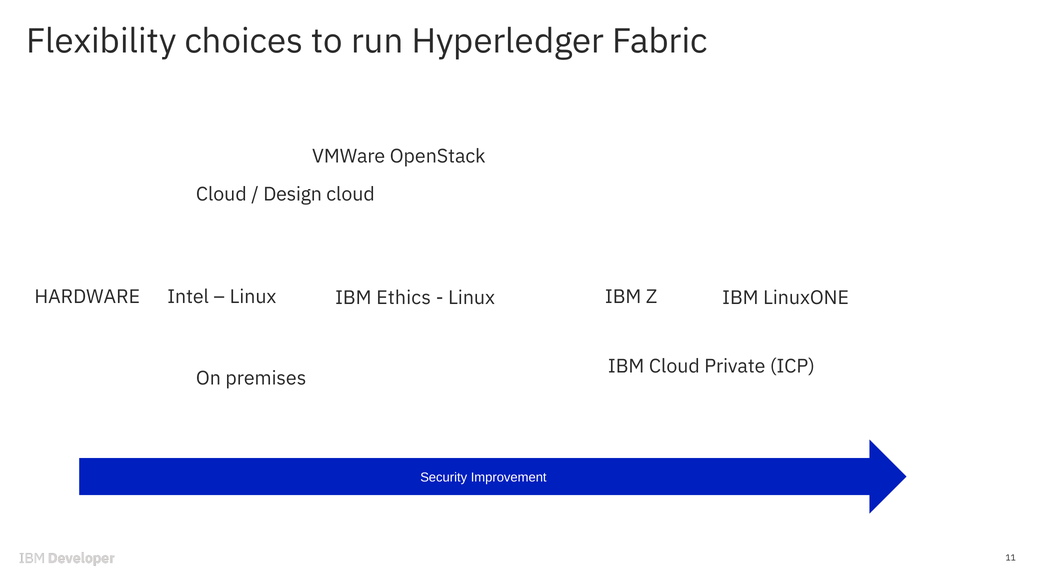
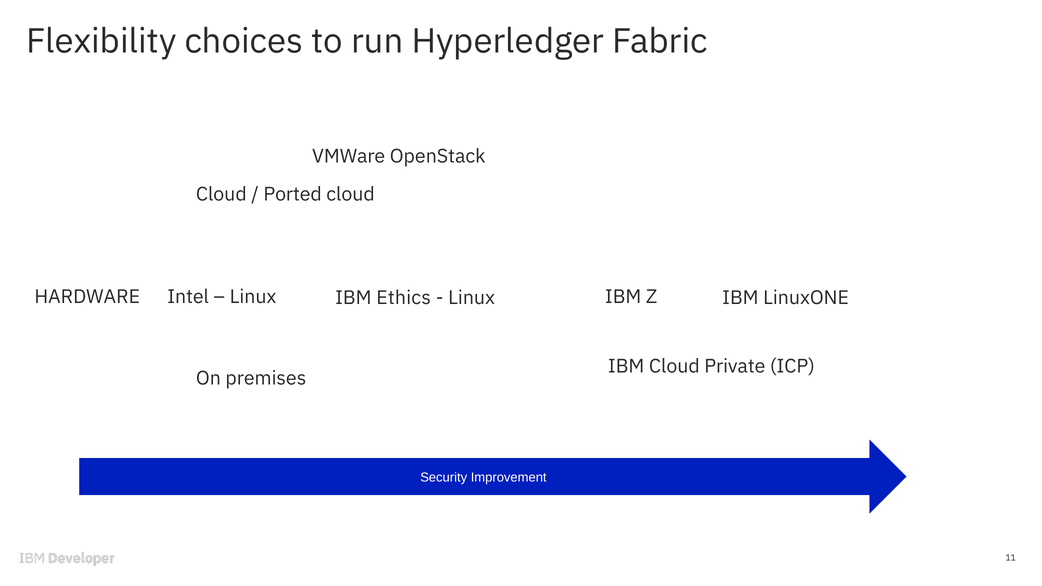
Design: Design -> Ported
